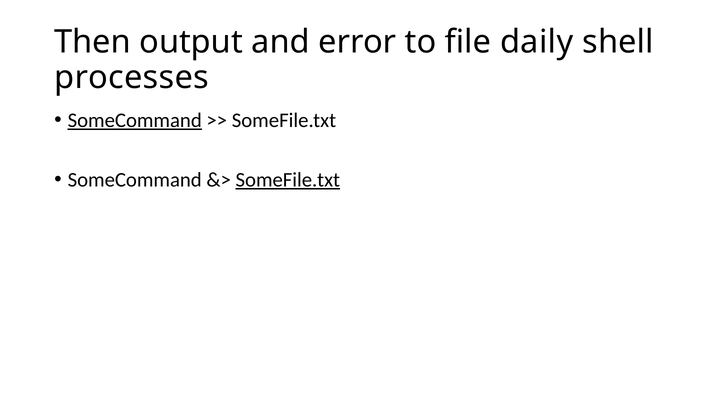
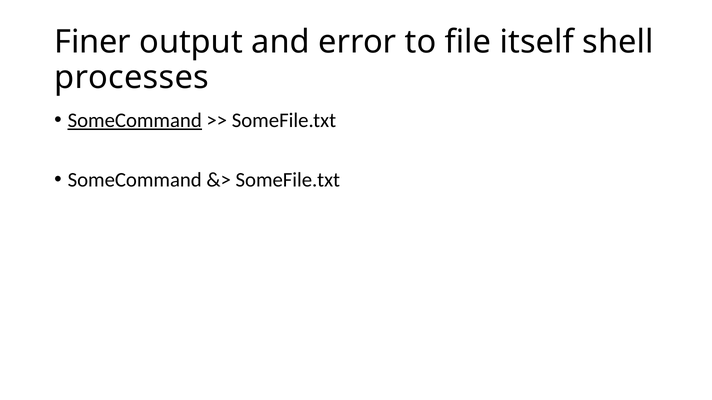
Then: Then -> Finer
daily: daily -> itself
SomeFile.txt at (288, 180) underline: present -> none
